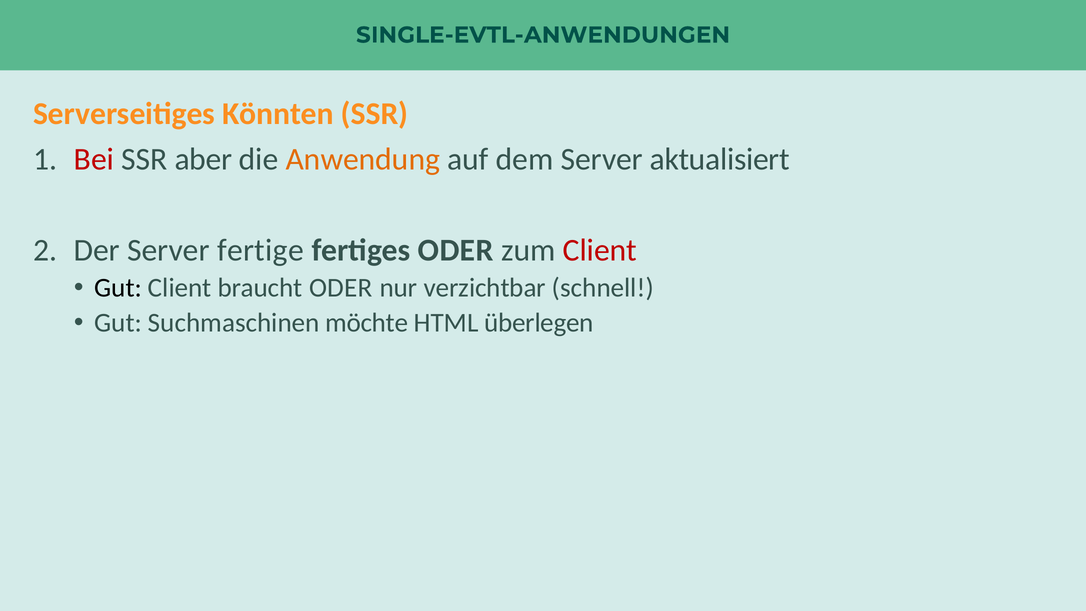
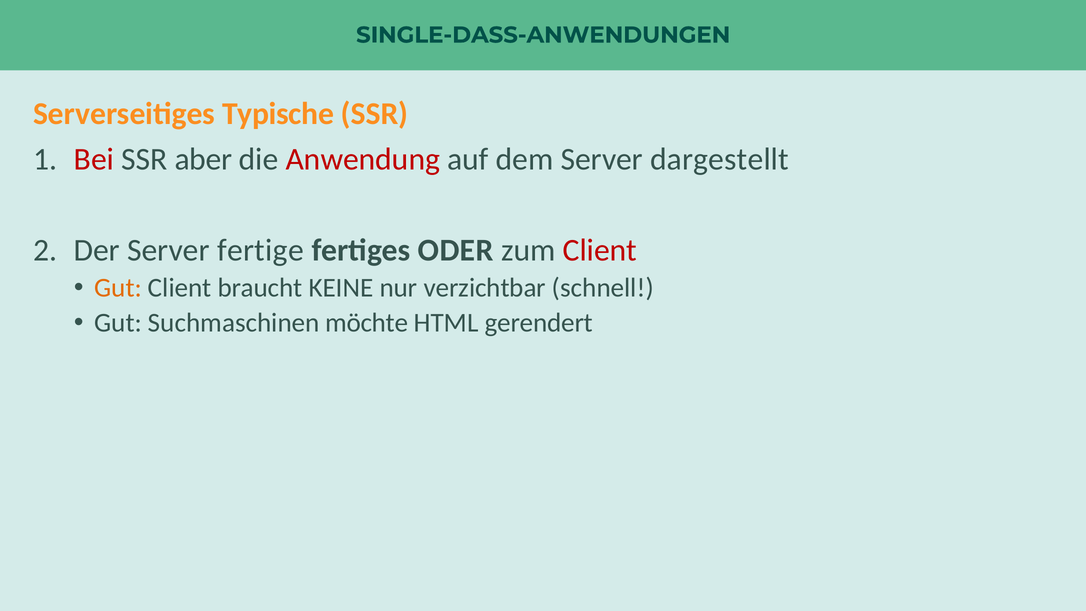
SINGLE-EVTL-ANWENDUNGEN: SINGLE-EVTL-ANWENDUNGEN -> SINGLE-DASS-ANWENDUNGEN
Könnten: Könnten -> Typische
Anwendung colour: orange -> red
aktualisiert: aktualisiert -> dargestellt
Gut at (118, 288) colour: black -> orange
braucht ODER: ODER -> KEINE
überlegen: überlegen -> gerendert
